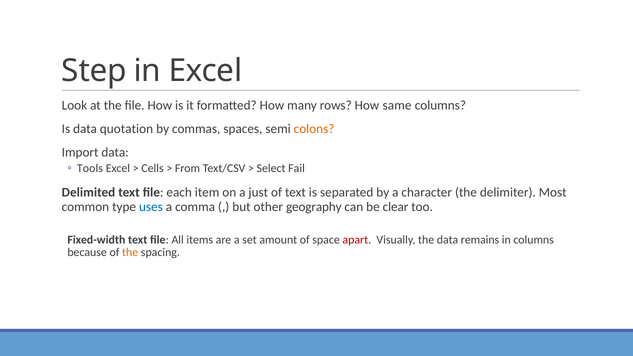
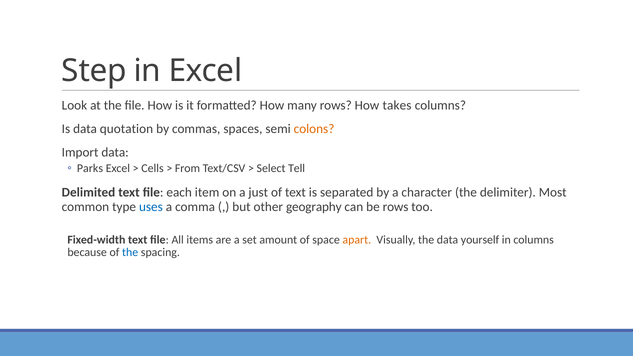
same: same -> takes
Tools: Tools -> Parks
Fail: Fail -> Tell
be clear: clear -> rows
apart colour: red -> orange
remains: remains -> yourself
the at (130, 253) colour: orange -> blue
